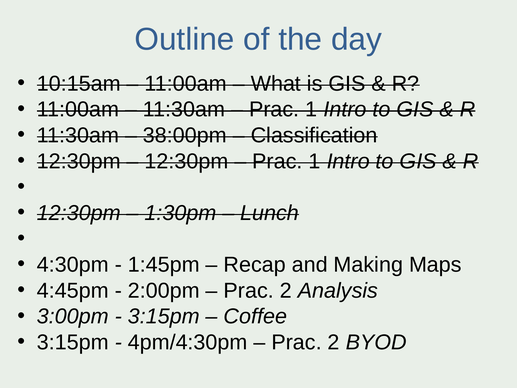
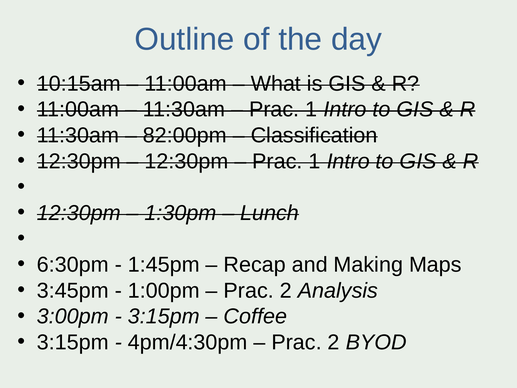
38:00pm: 38:00pm -> 82:00pm
4:30pm: 4:30pm -> 6:30pm
4:45pm: 4:45pm -> 3:45pm
2:00pm: 2:00pm -> 1:00pm
